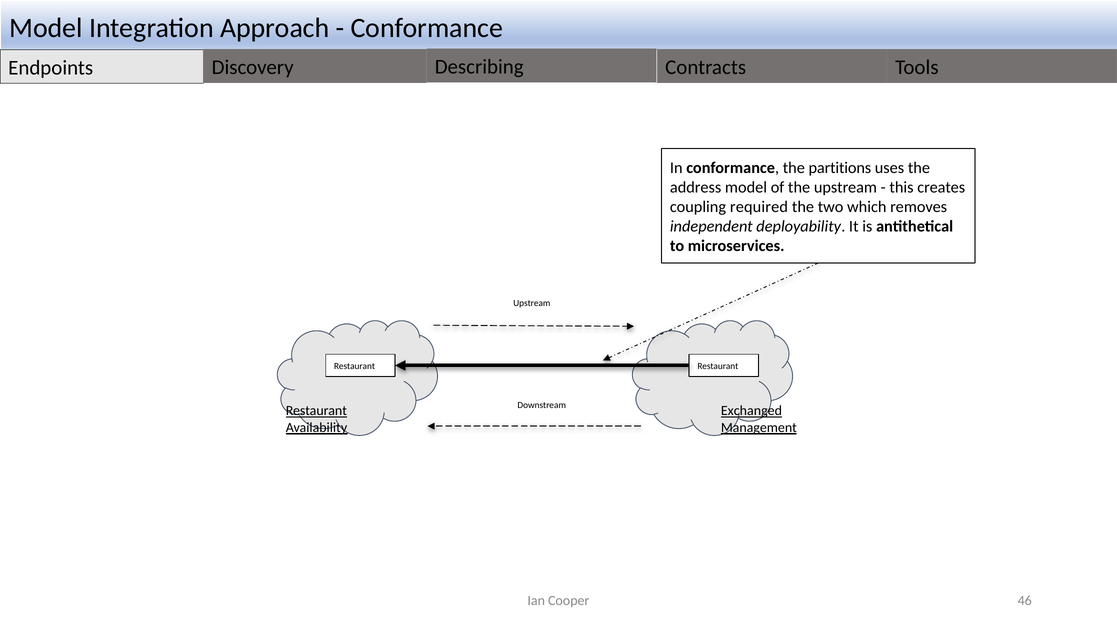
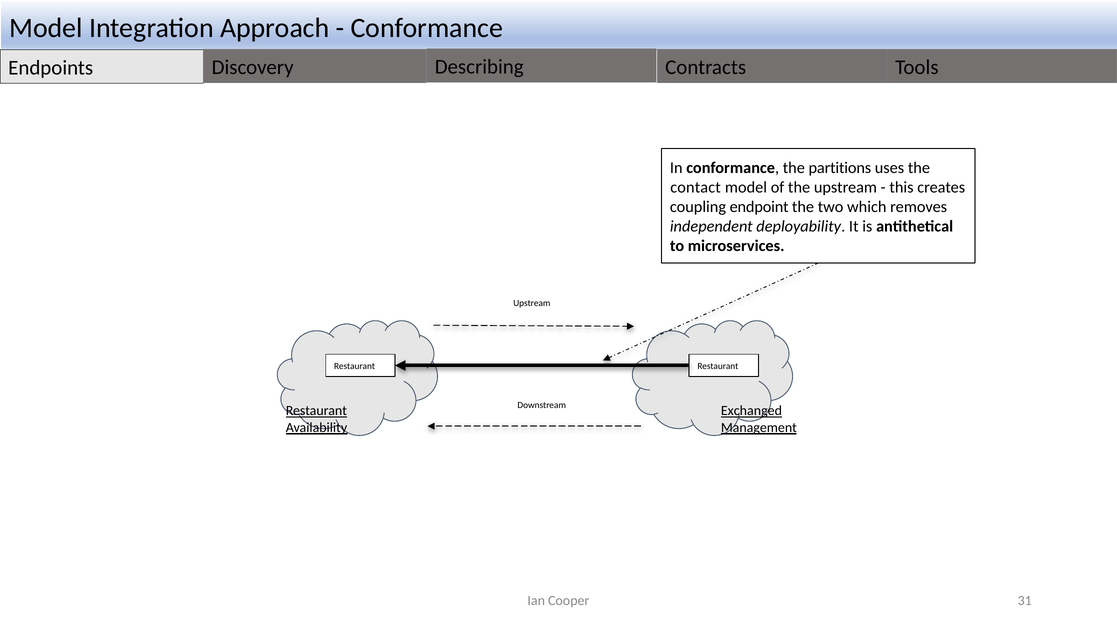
address: address -> contact
required: required -> endpoint
46: 46 -> 31
